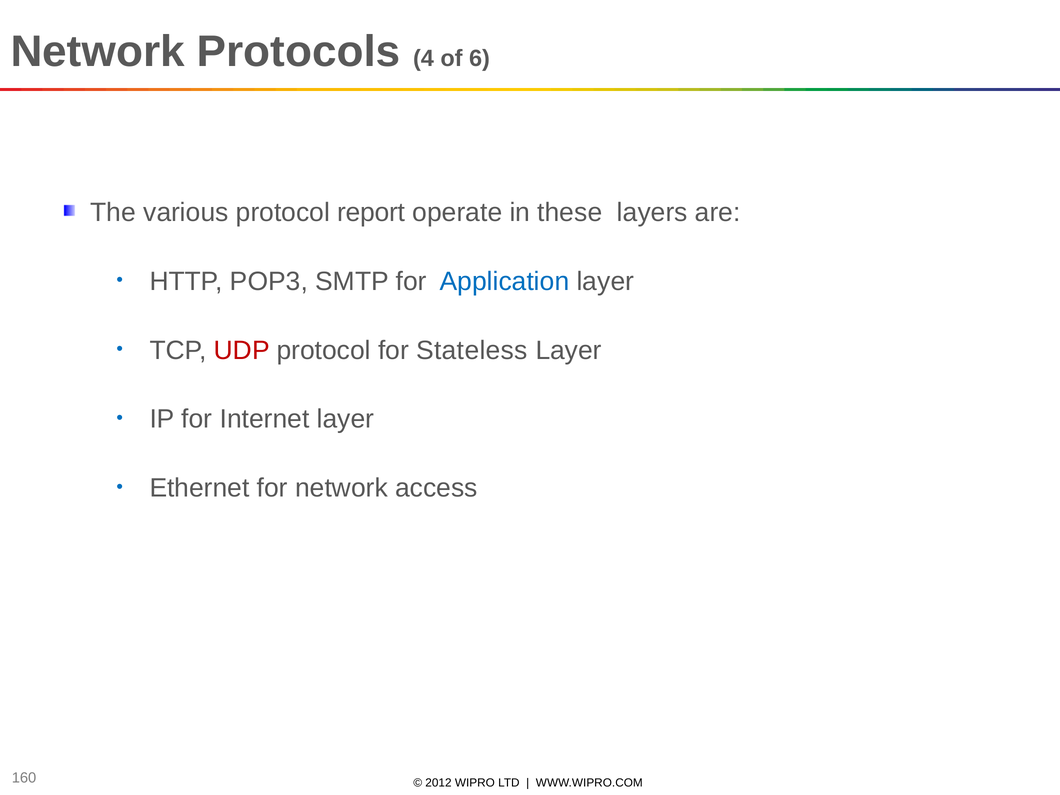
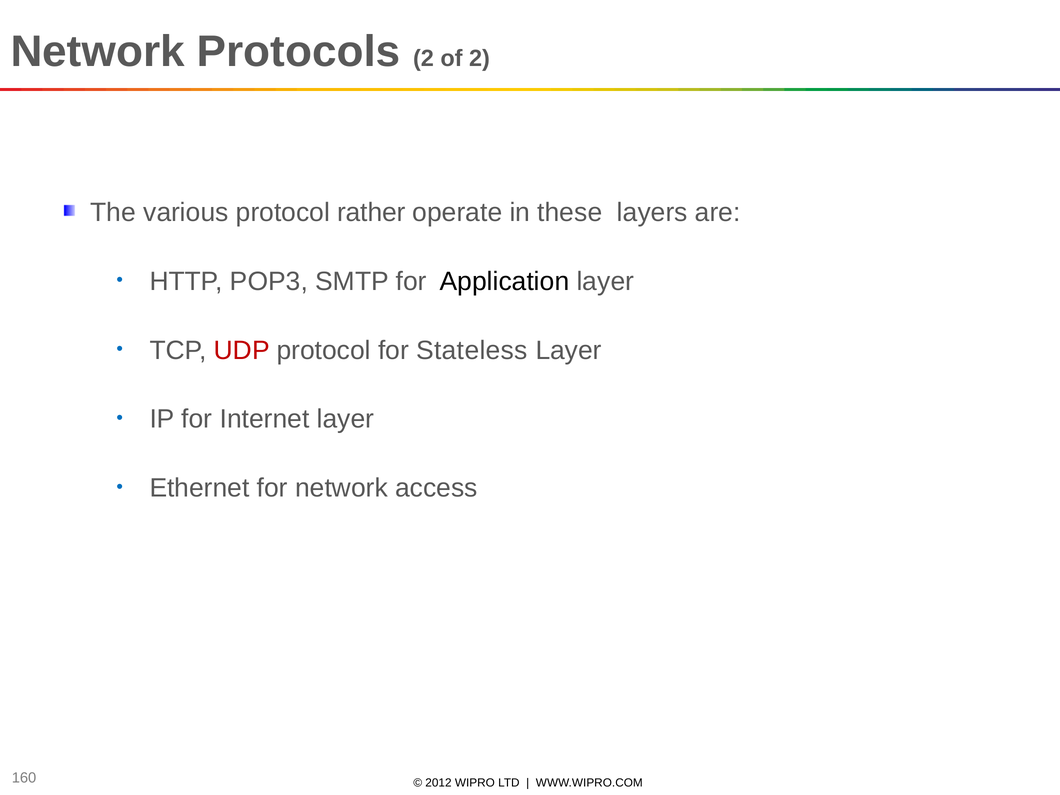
Protocols 4: 4 -> 2
of 6: 6 -> 2
report: report -> rather
Application colour: blue -> black
